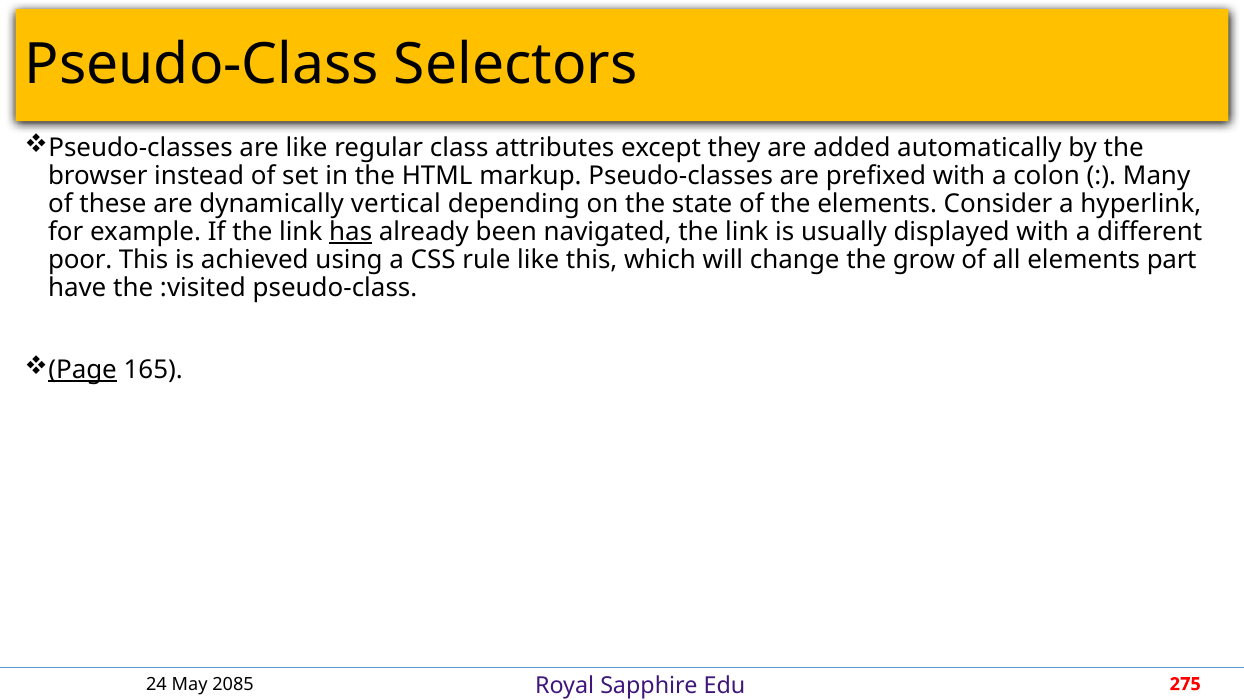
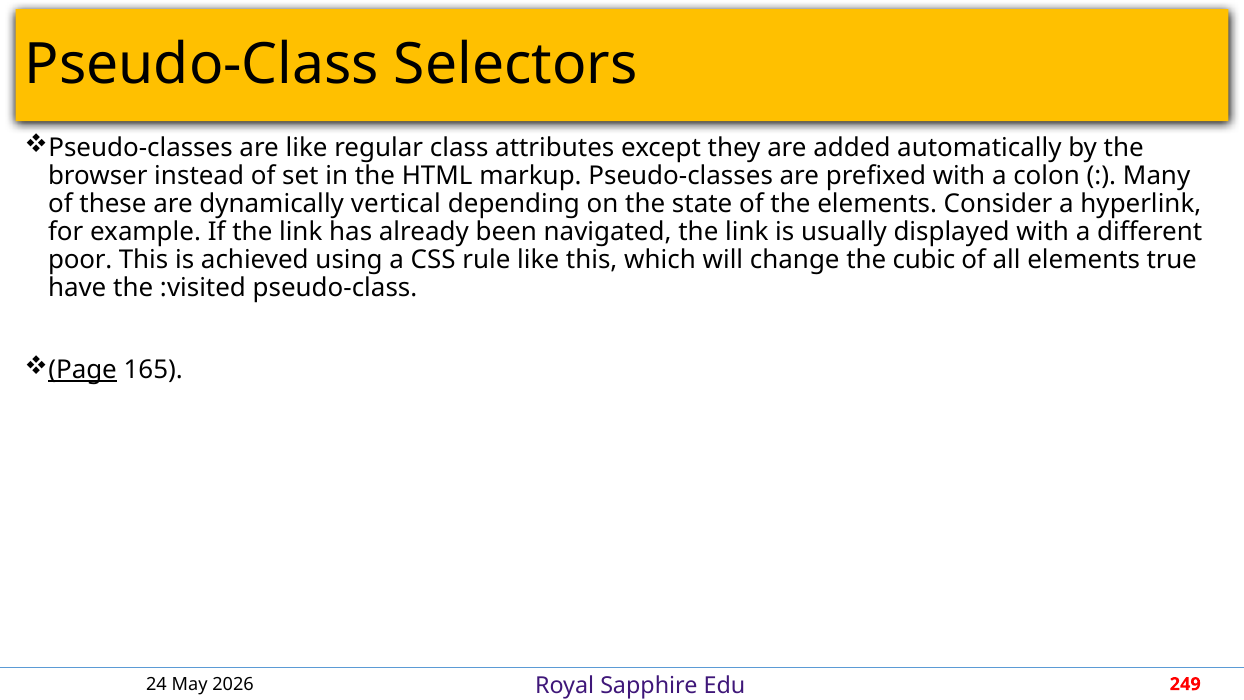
has underline: present -> none
grow: grow -> cubic
part: part -> true
2085: 2085 -> 2026
275: 275 -> 249
